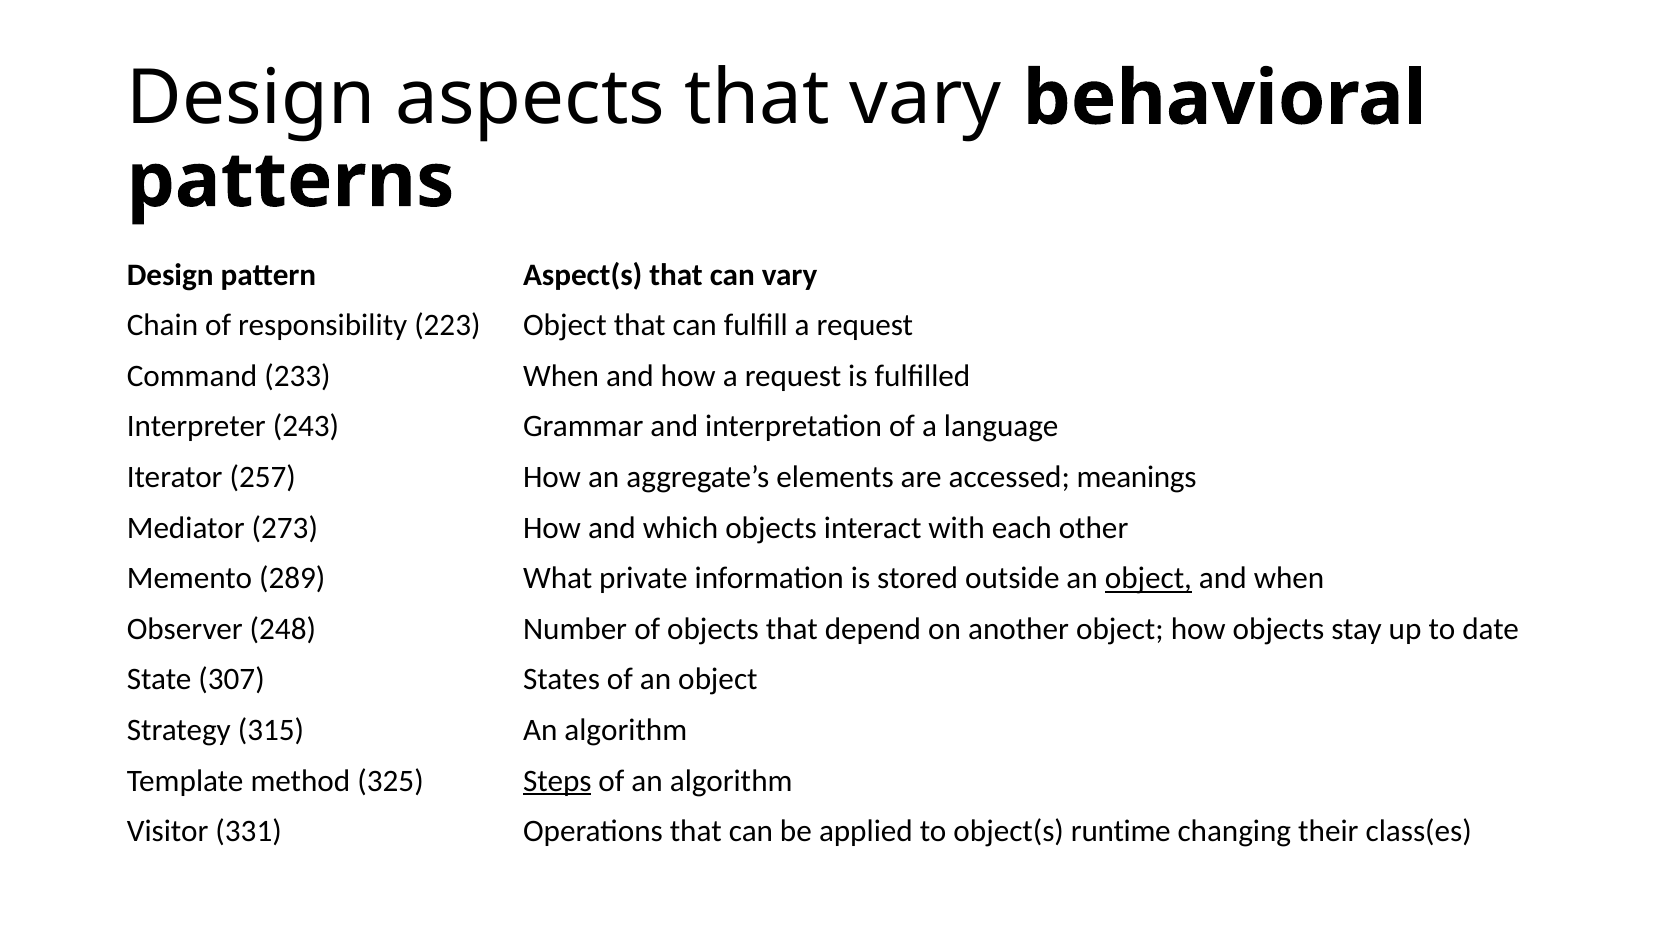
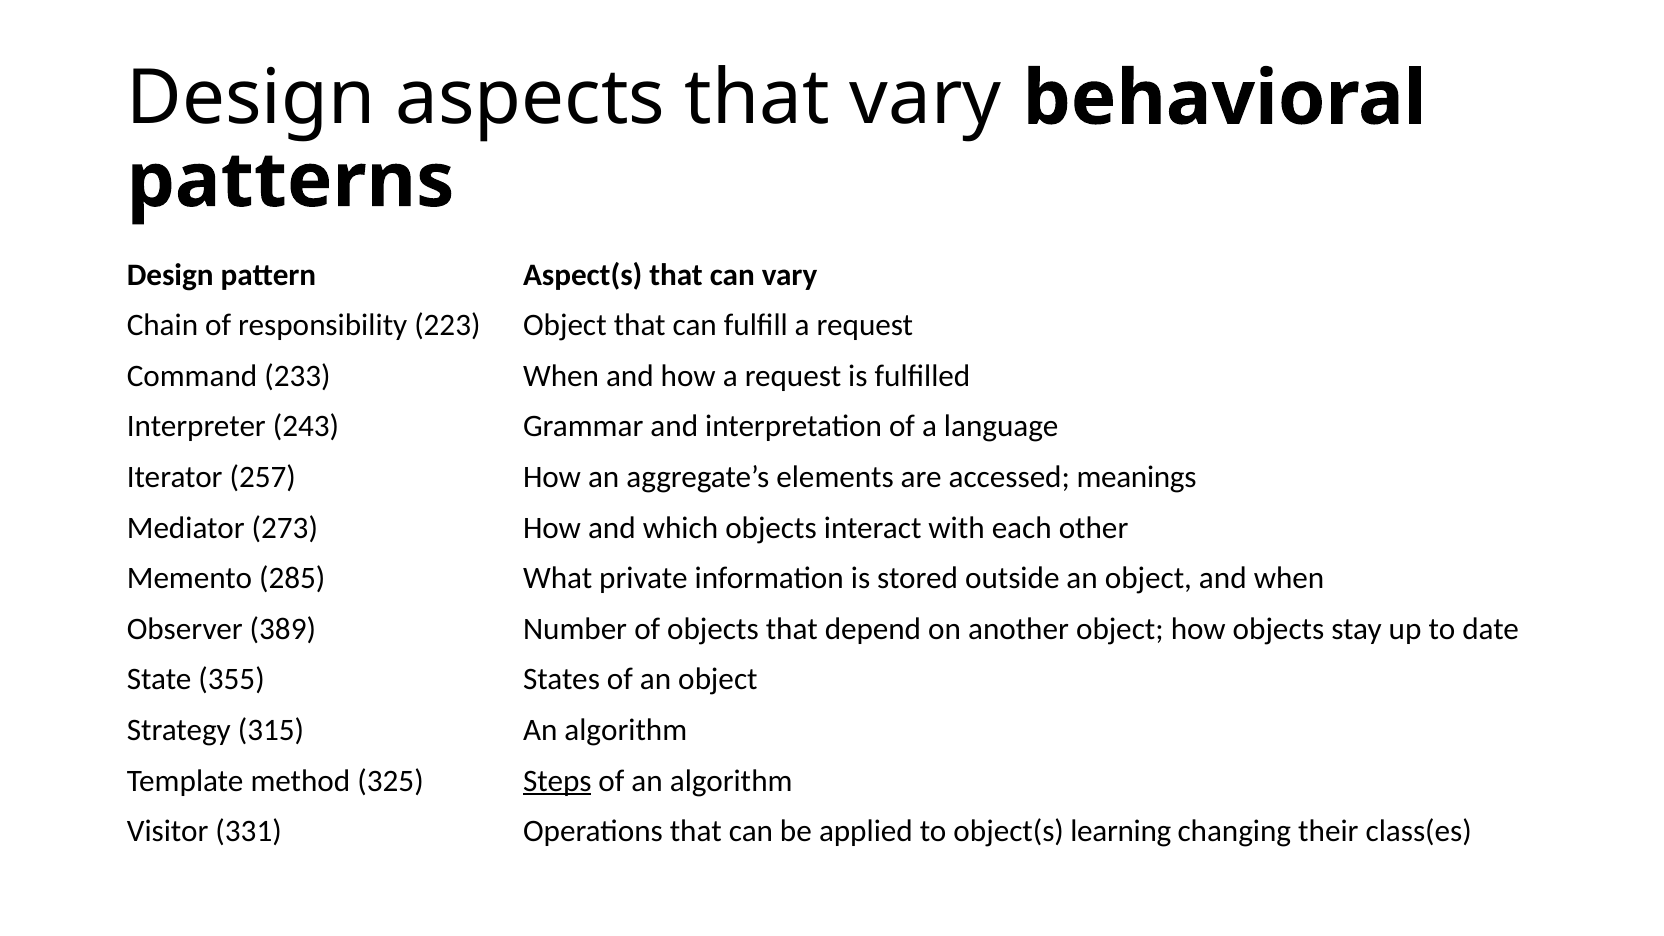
289: 289 -> 285
object at (1148, 578) underline: present -> none
248: 248 -> 389
307: 307 -> 355
runtime: runtime -> learning
